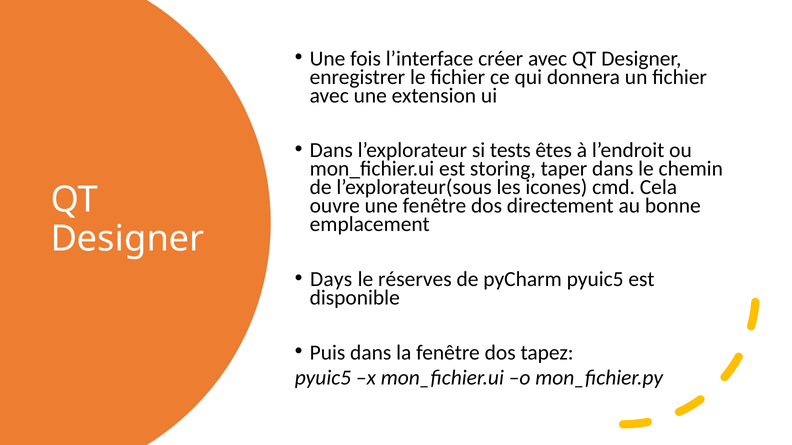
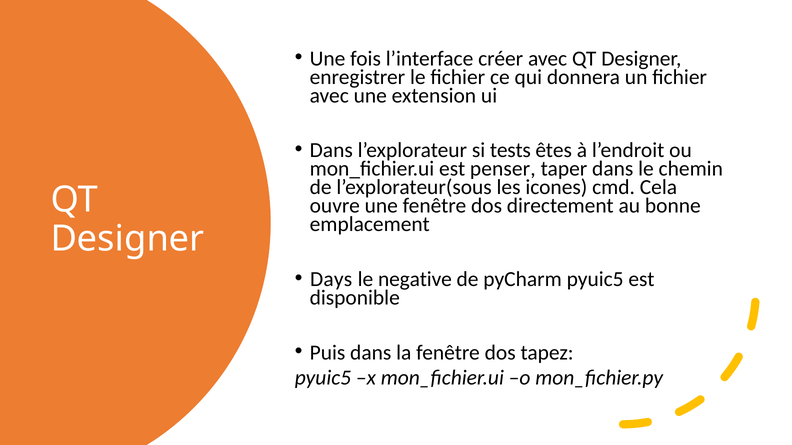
storing: storing -> penser
réserves: réserves -> negative
